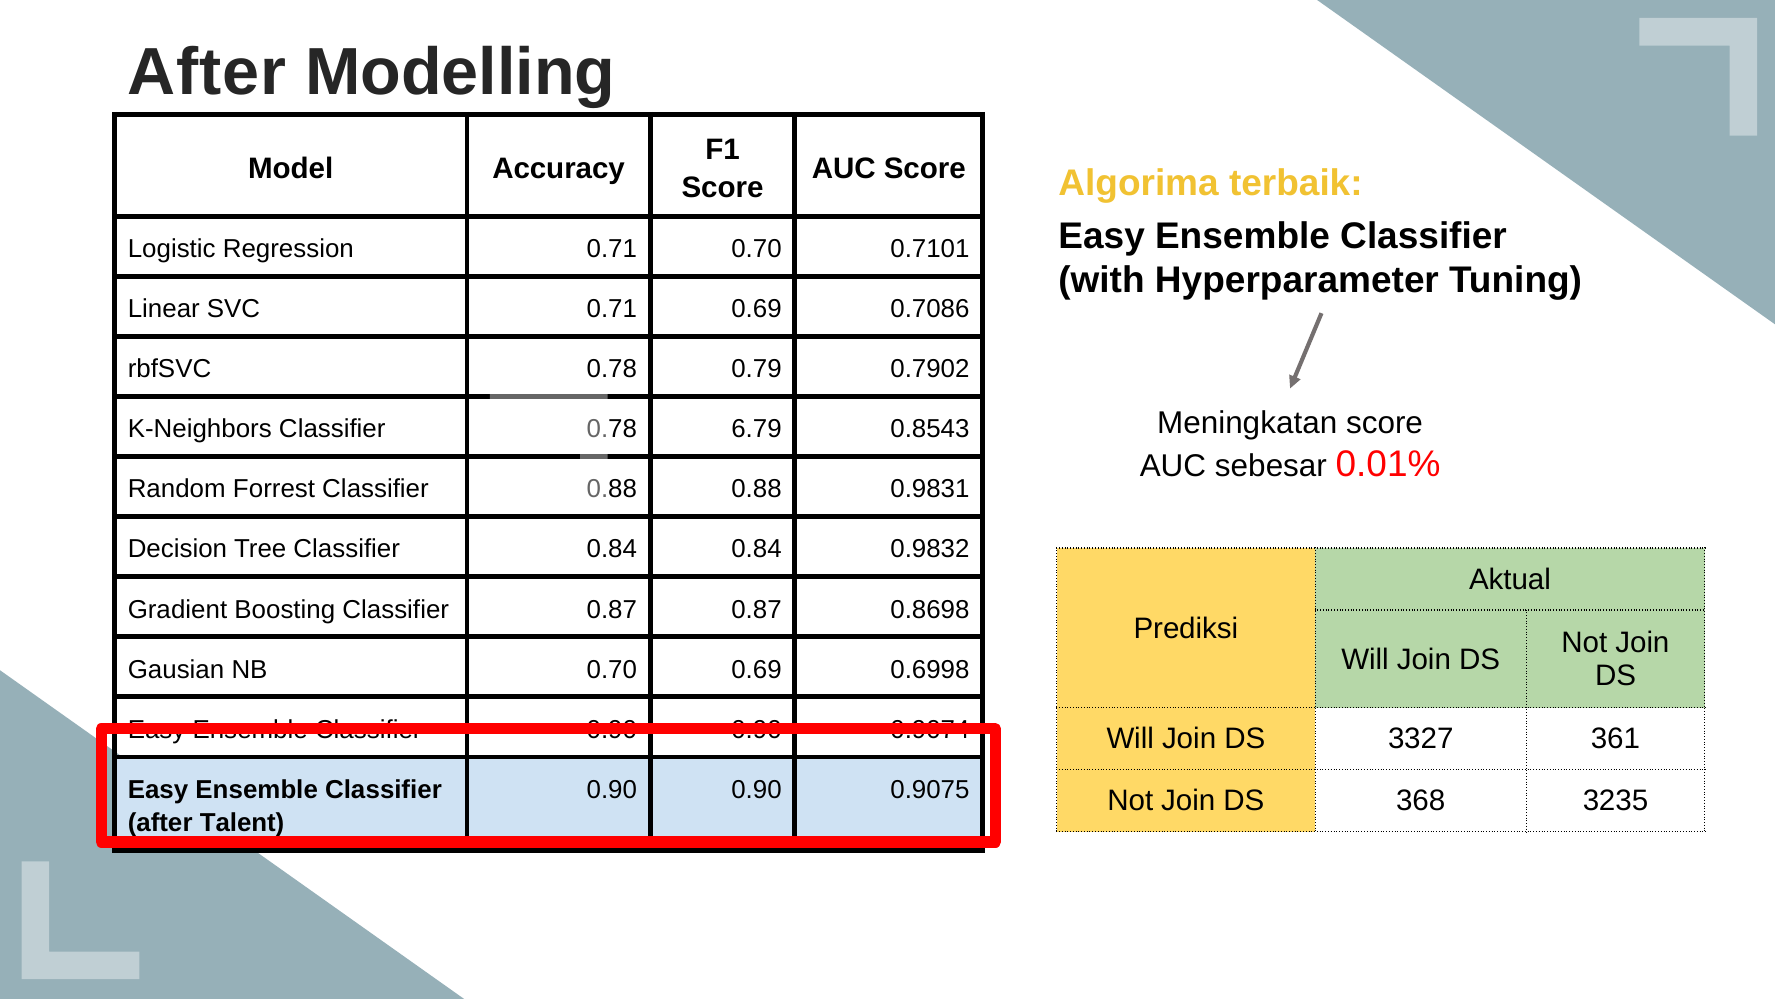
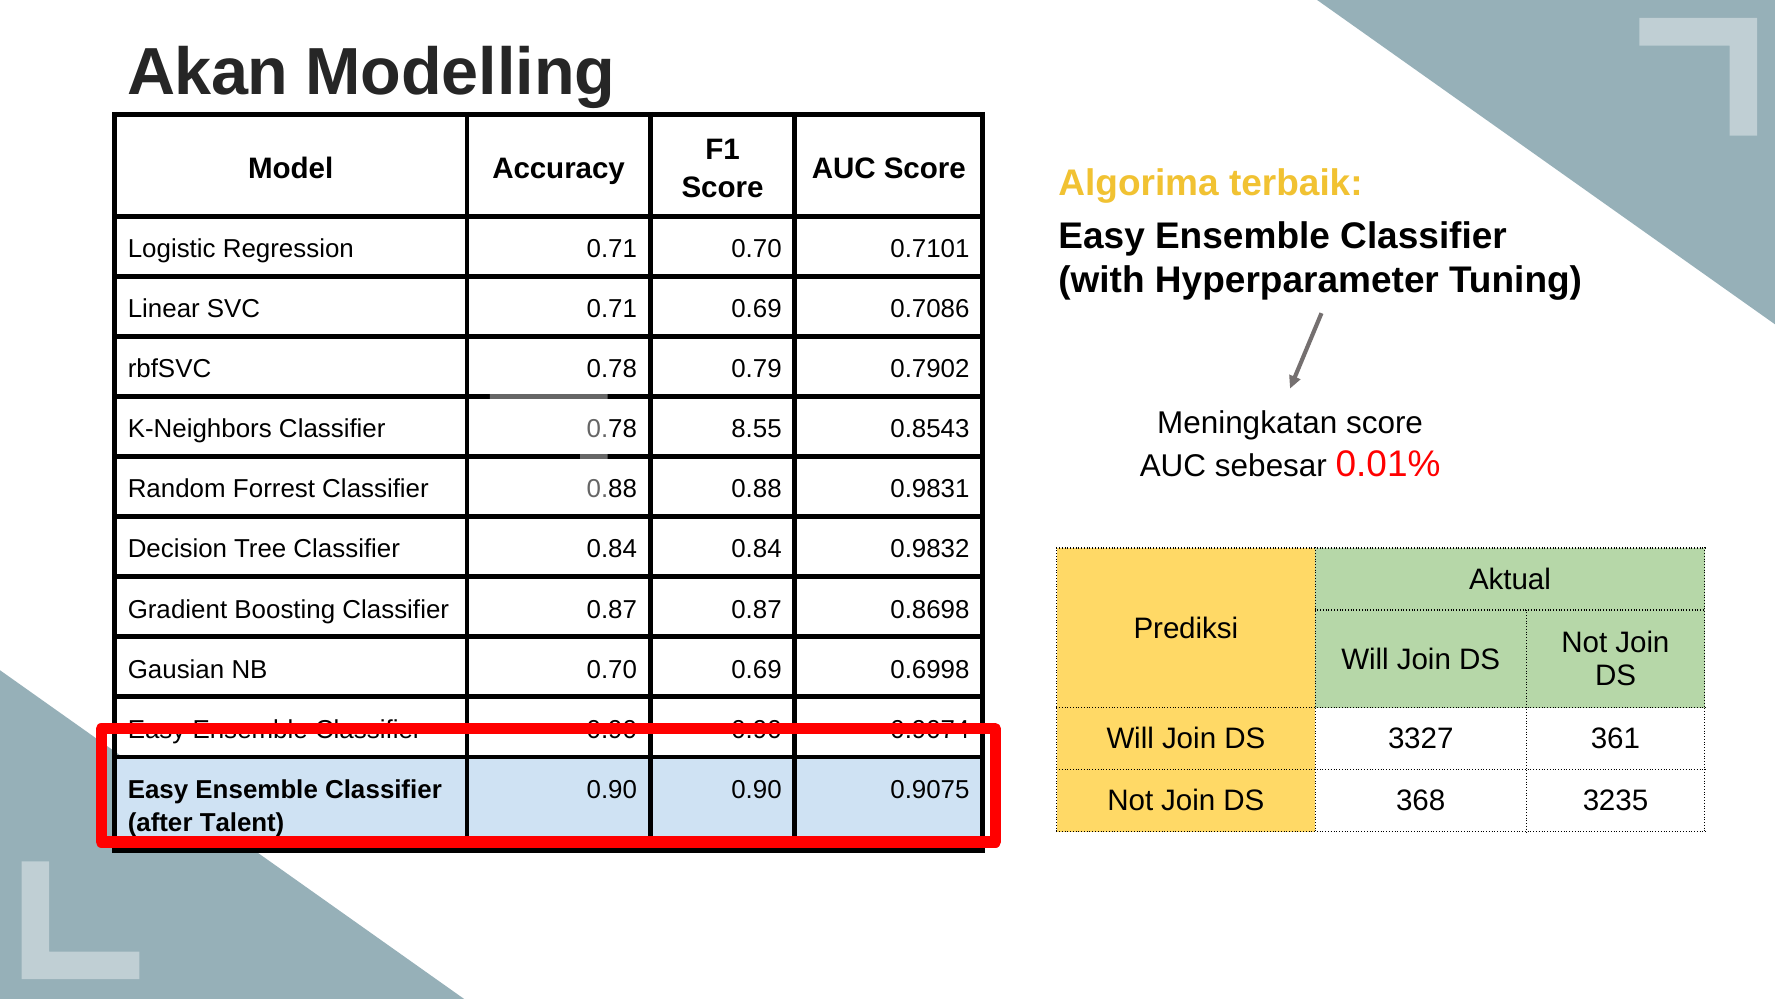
After at (207, 72): After -> Akan
6.79: 6.79 -> 8.55
